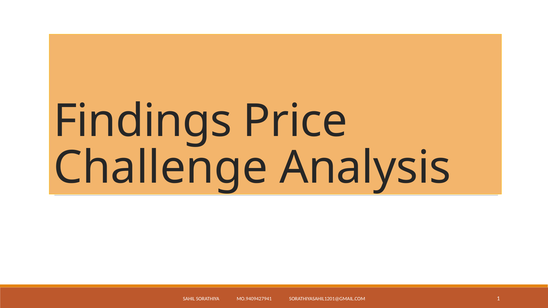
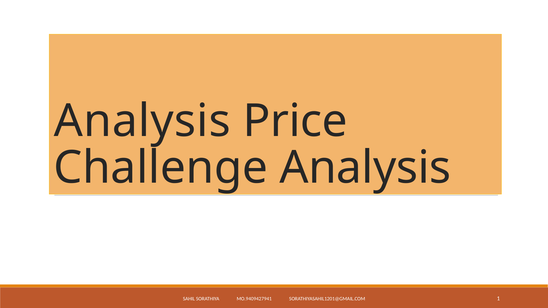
Findings at (143, 121): Findings -> Analysis
